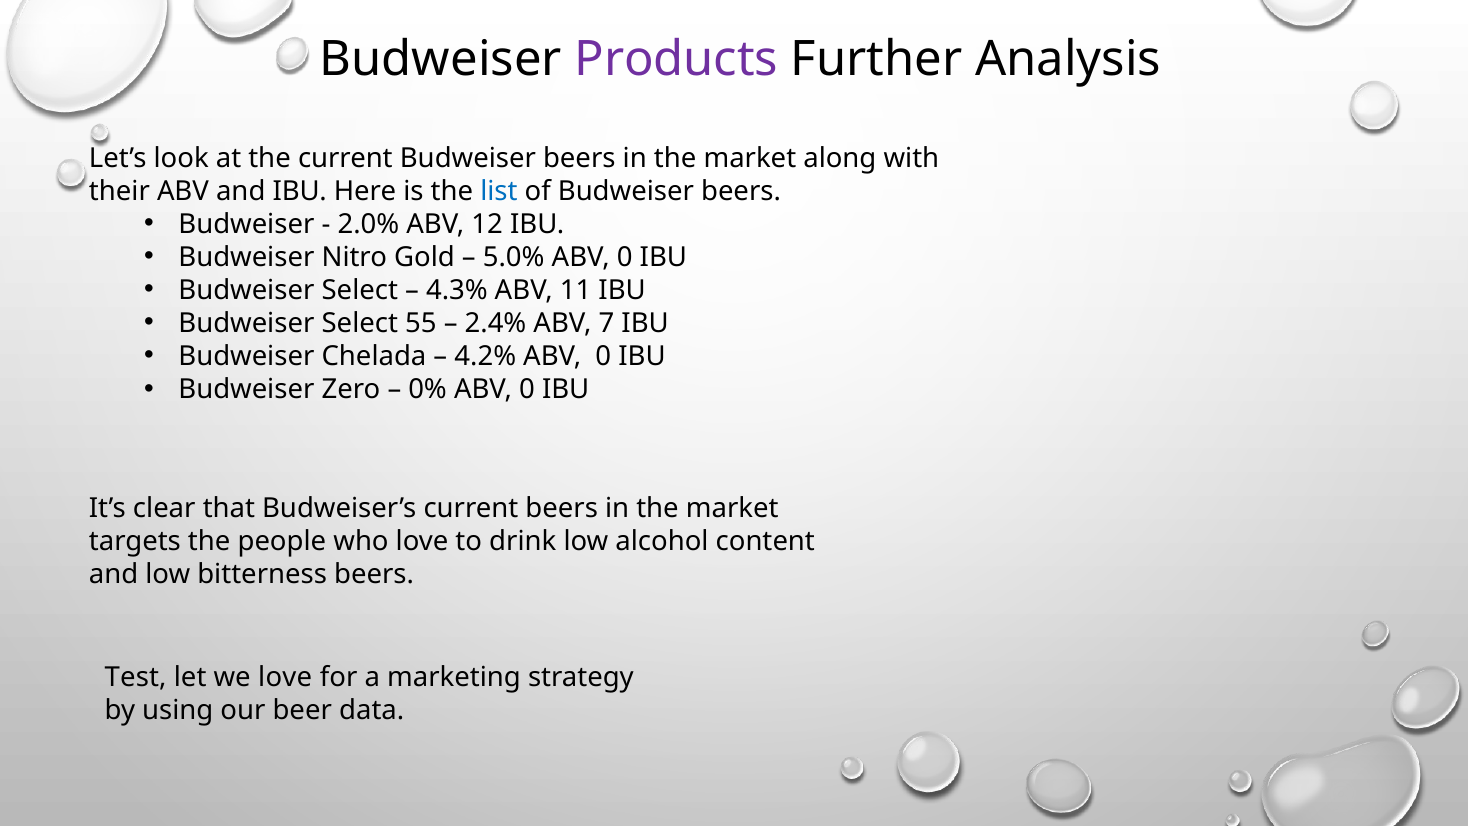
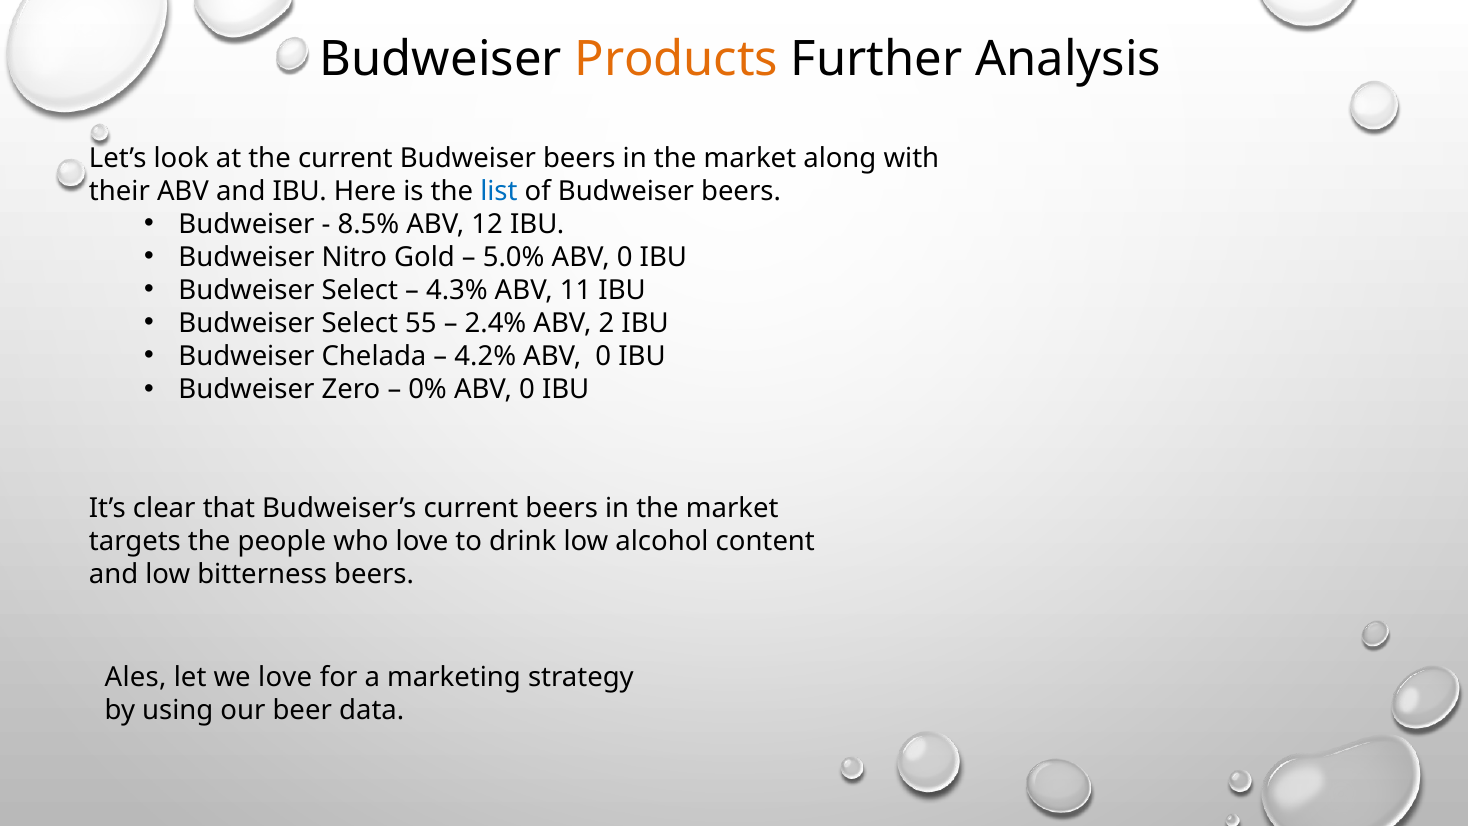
Products colour: purple -> orange
2.0%: 2.0% -> 8.5%
7: 7 -> 2
Test: Test -> Ales
